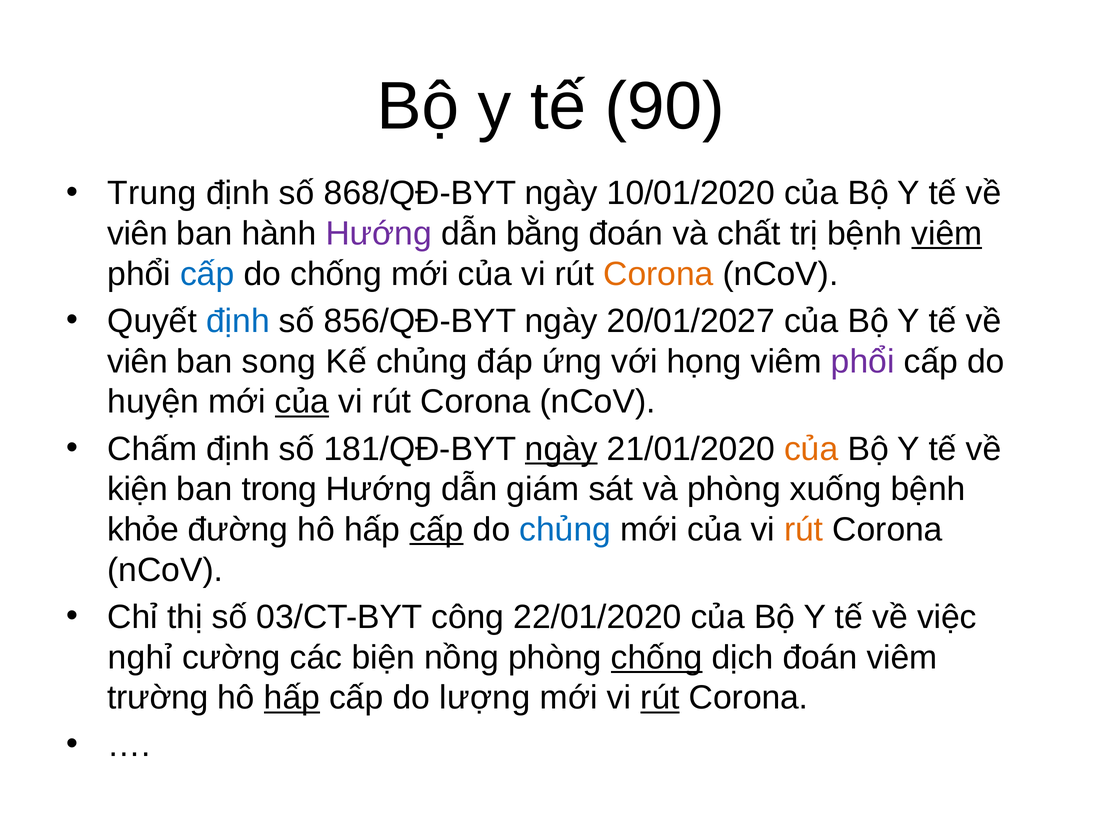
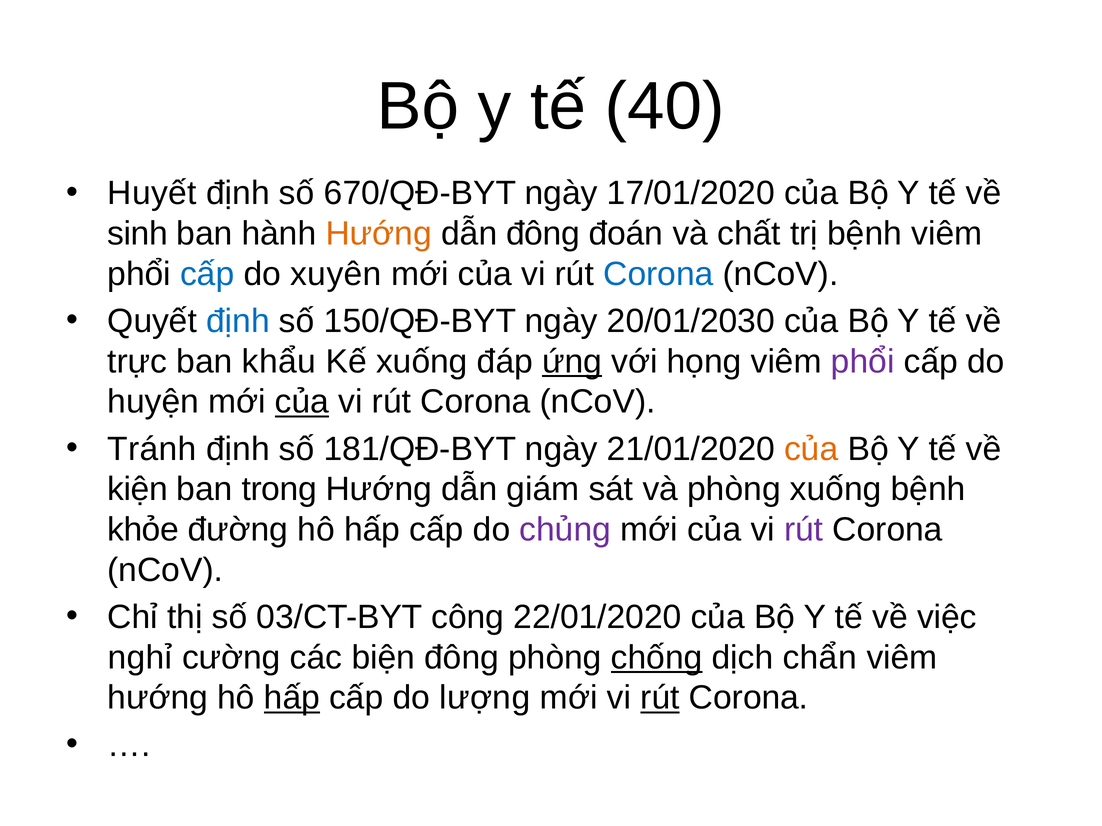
90: 90 -> 40
Trung: Trung -> Huyết
868/QĐ-BYT: 868/QĐ-BYT -> 670/QĐ-BYT
10/01/2020: 10/01/2020 -> 17/01/2020
viên at (137, 234): viên -> sinh
Hướng at (379, 234) colour: purple -> orange
dẫn bằng: bằng -> đông
viêm at (947, 234) underline: present -> none
do chống: chống -> xuyên
Corona at (658, 274) colour: orange -> blue
856/QĐ-BYT: 856/QĐ-BYT -> 150/QĐ-BYT
20/01/2027: 20/01/2027 -> 20/01/2030
viên at (137, 362): viên -> trực
song: song -> khẩu
Kế chủng: chủng -> xuống
ứng underline: none -> present
Chấm: Chấm -> Tránh
ngày at (561, 449) underline: present -> none
cấp at (436, 530) underline: present -> none
chủng at (565, 530) colour: blue -> purple
rút at (804, 530) colour: orange -> purple
biện nồng: nồng -> đông
dịch đoán: đoán -> chẩn
trường at (158, 698): trường -> hướng
